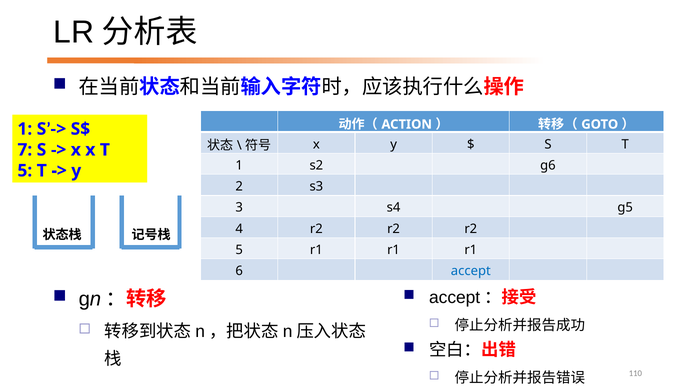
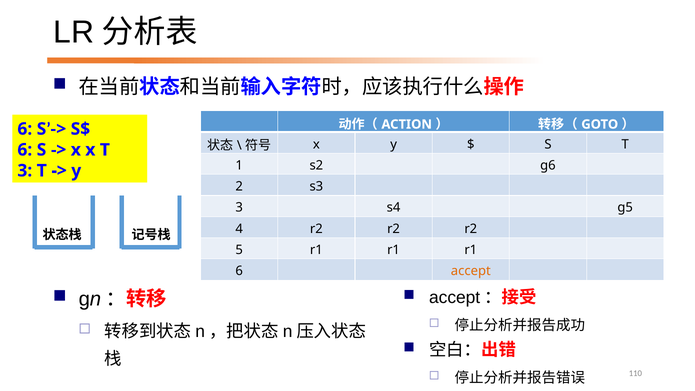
1 at (25, 129): 1 -> 6
7 at (25, 150): 7 -> 6
5 at (25, 171): 5 -> 3
accept colour: blue -> orange
